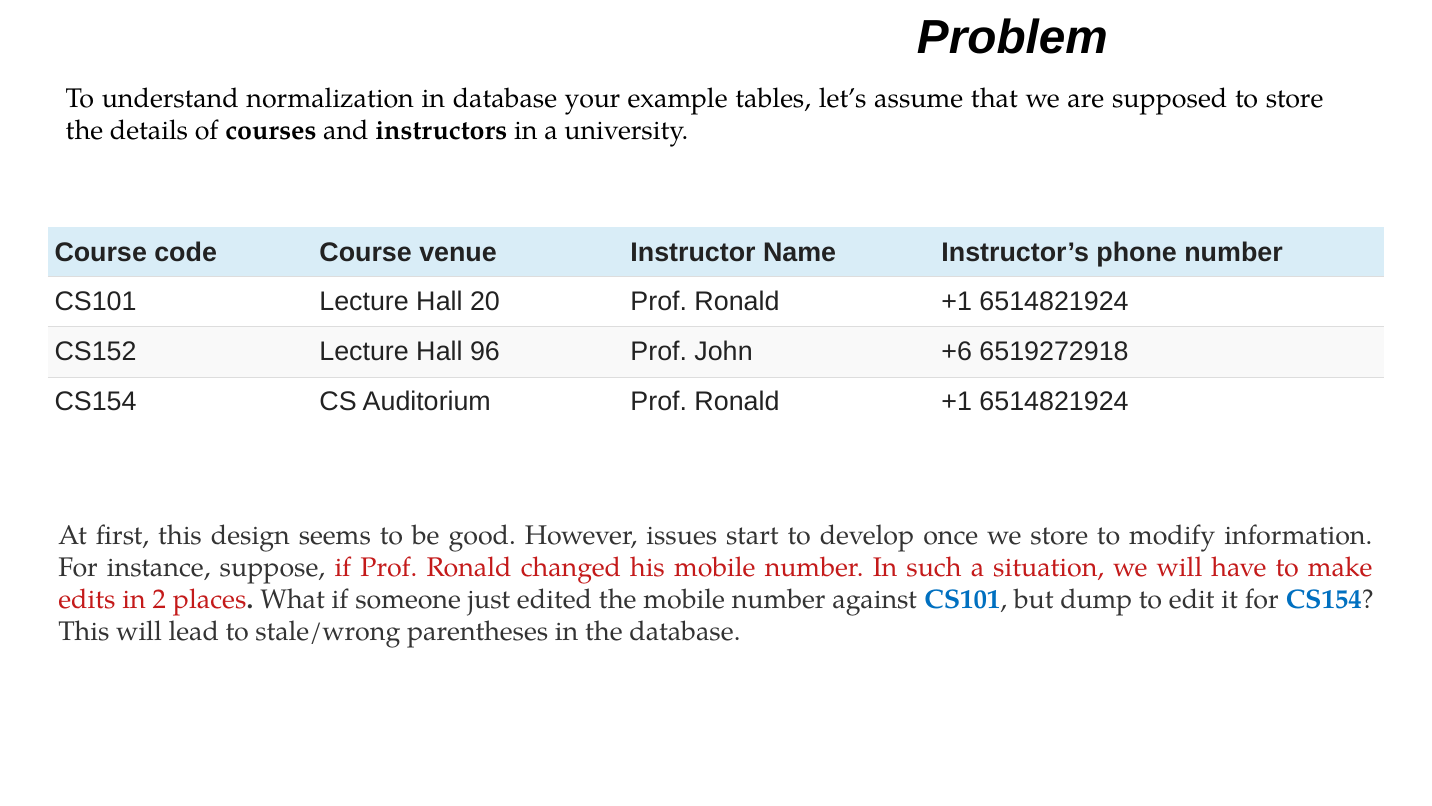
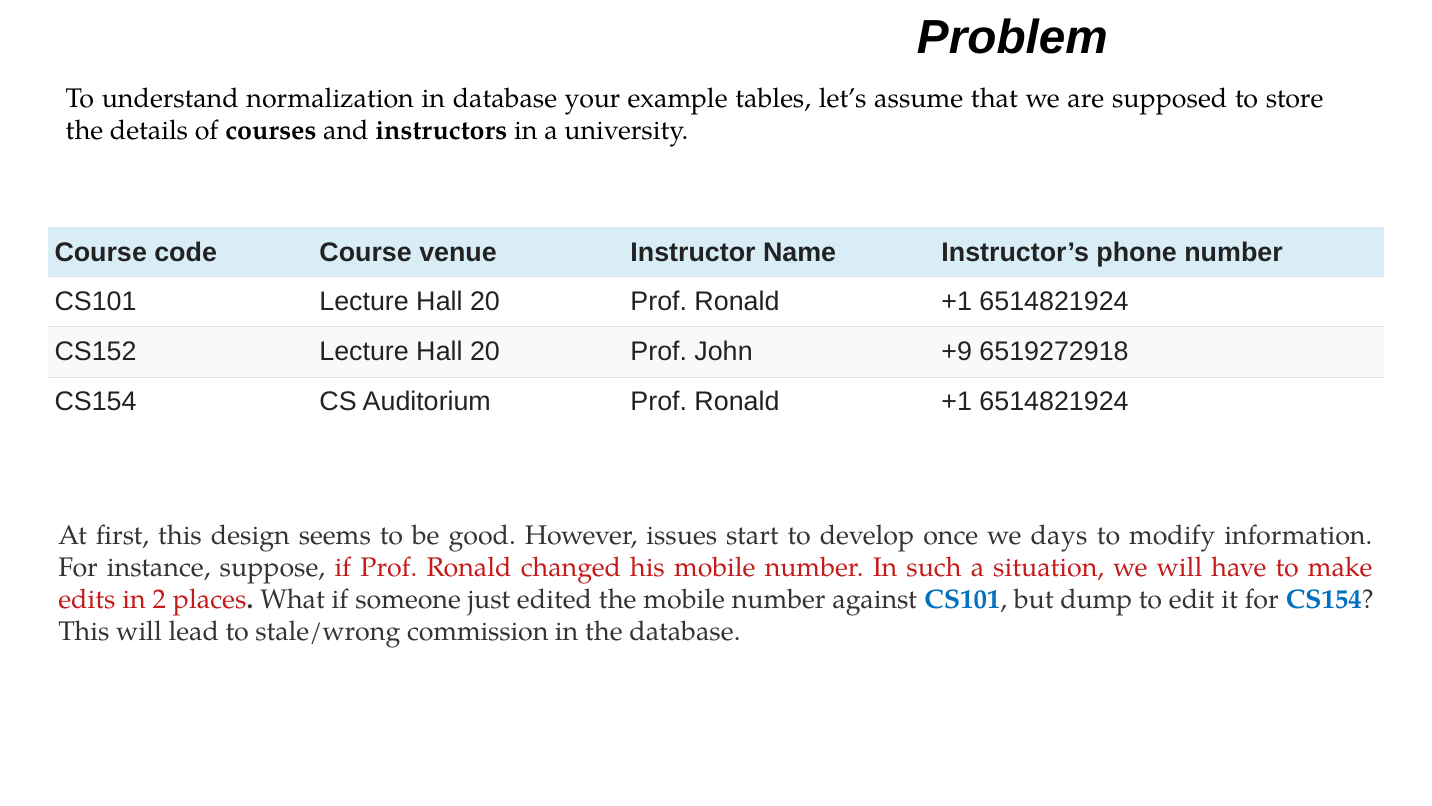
CS152 Lecture Hall 96: 96 -> 20
+6: +6 -> +9
we store: store -> days
parentheses: parentheses -> commission
